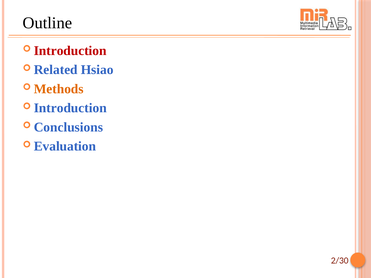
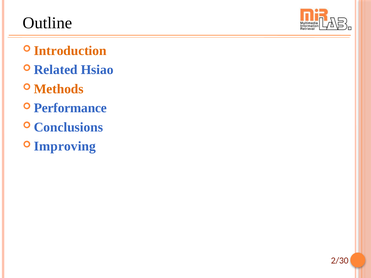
Introduction at (70, 51) colour: red -> orange
Introduction at (70, 108): Introduction -> Performance
Evaluation: Evaluation -> Improving
